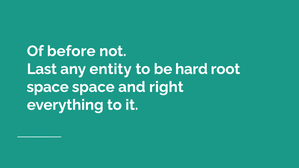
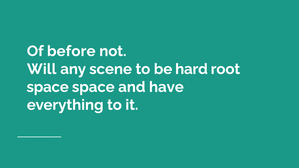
Last: Last -> Will
entity: entity -> scene
right: right -> have
